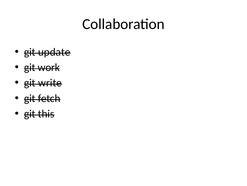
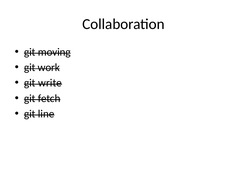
update: update -> moving
this: this -> line
